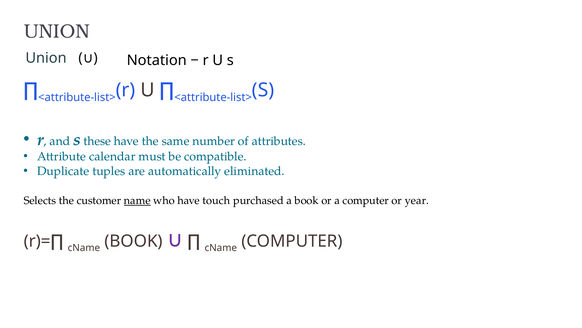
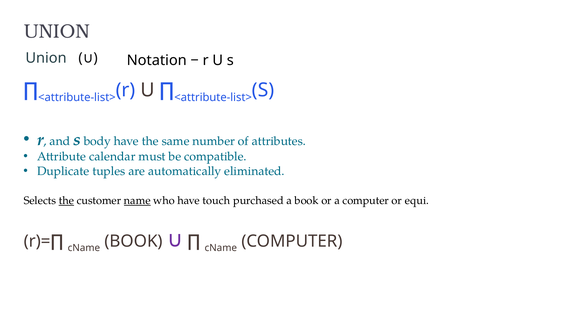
these: these -> body
the at (66, 200) underline: none -> present
year: year -> equi
